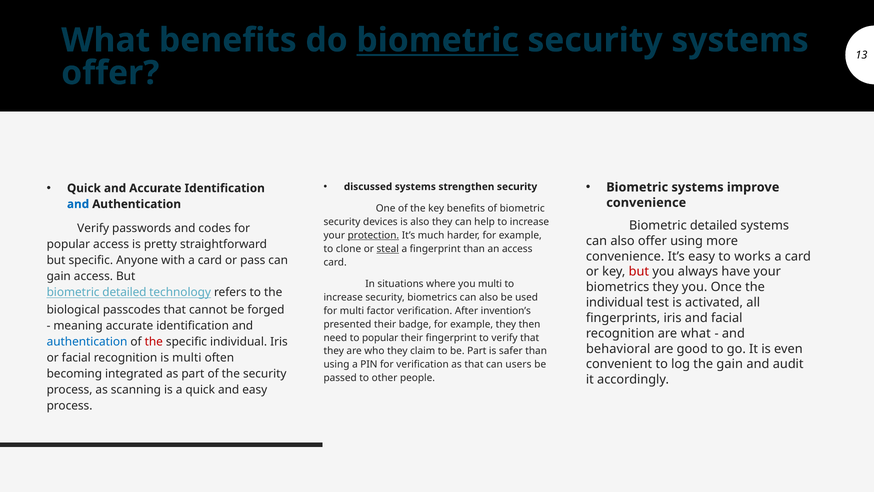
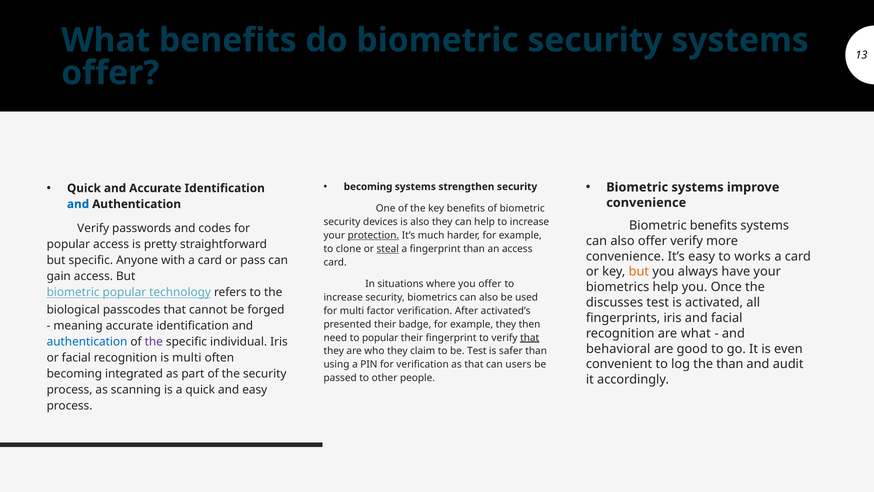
biometric at (438, 40) underline: present -> none
discussed at (368, 187): discussed -> becoming
detailed at (714, 225): detailed -> benefits
offer using: using -> verify
but at (639, 272) colour: red -> orange
you multi: multi -> offer
biometrics they: they -> help
detailed at (124, 292): detailed -> popular
individual at (615, 302): individual -> discusses
invention’s: invention’s -> activated’s
that at (530, 337) underline: none -> present
the at (154, 342) colour: red -> purple
be Part: Part -> Test
the gain: gain -> than
